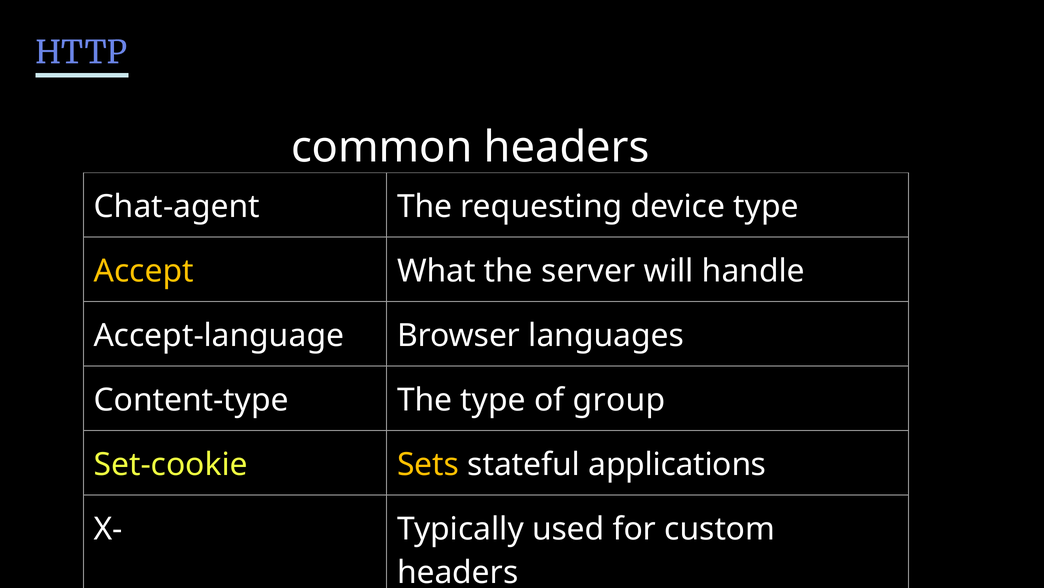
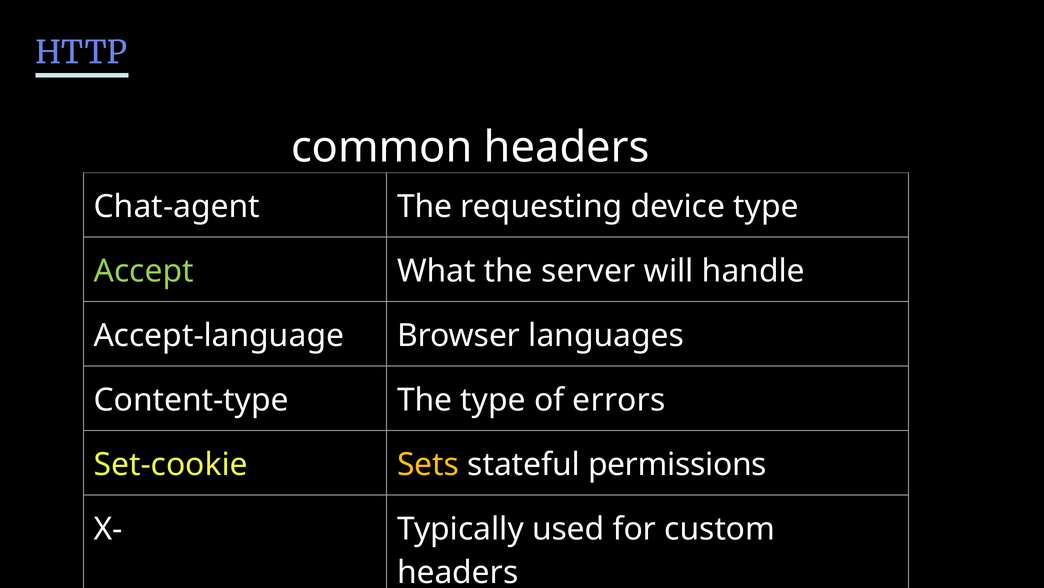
Accept colour: yellow -> light green
group: group -> errors
applications: applications -> permissions
